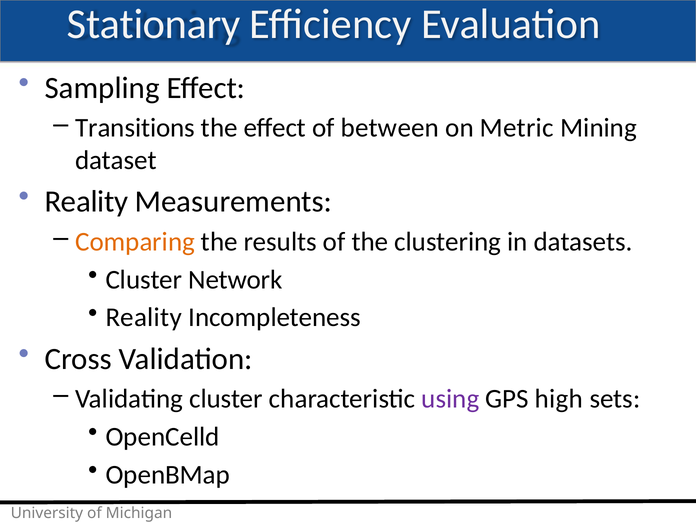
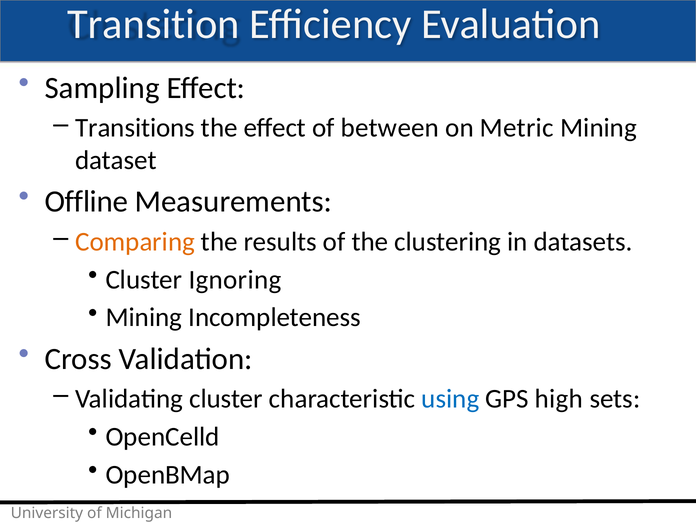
Stationary: Stationary -> Transition
Reality at (86, 202): Reality -> Offline
Network: Network -> Ignoring
Reality at (144, 318): Reality -> Mining
using colour: purple -> blue
